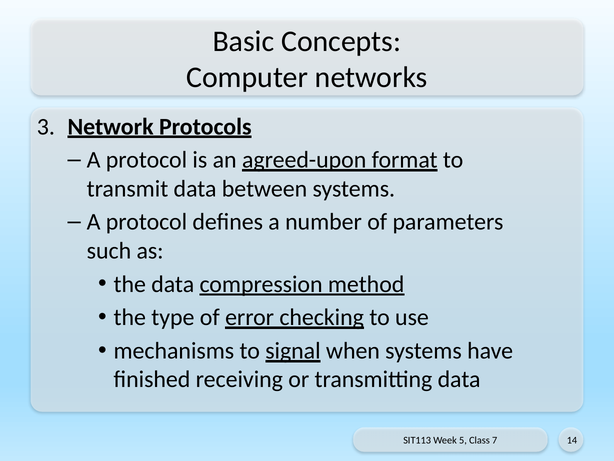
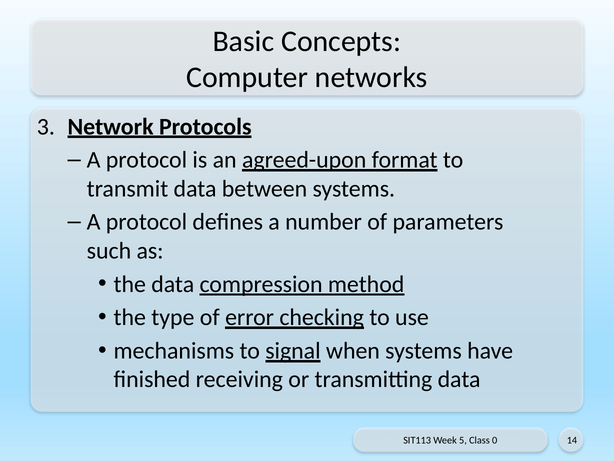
7: 7 -> 0
